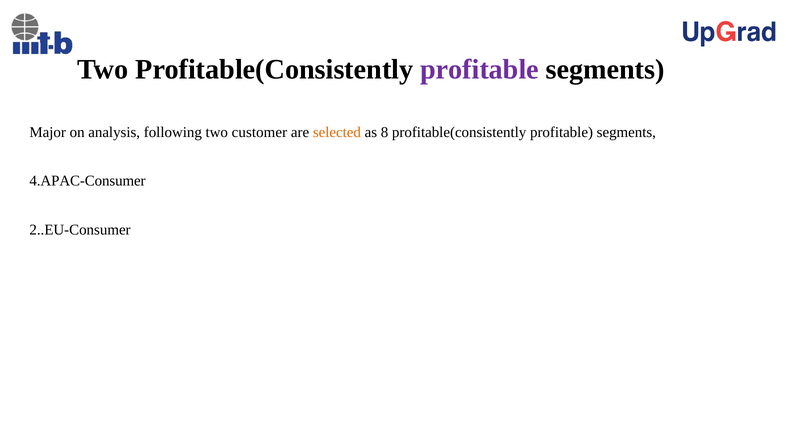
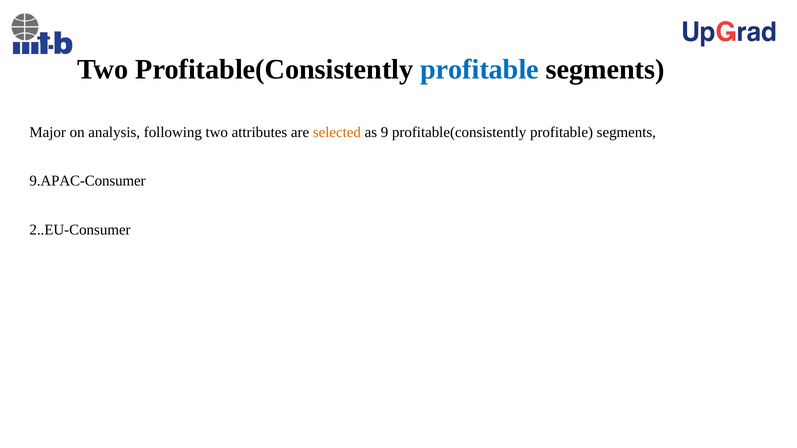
profitable at (480, 70) colour: purple -> blue
customer: customer -> attributes
8: 8 -> 9
4.APAC-Consumer: 4.APAC-Consumer -> 9.APAC-Consumer
